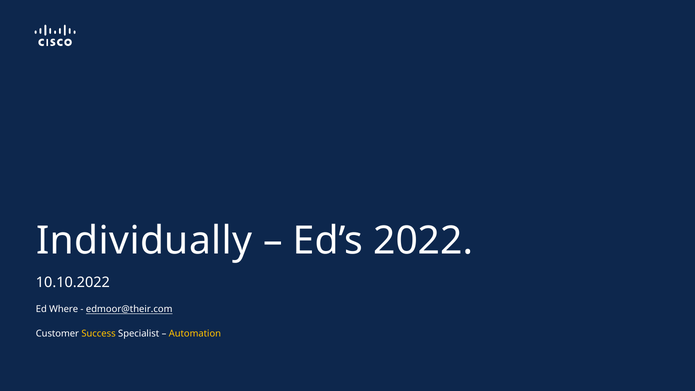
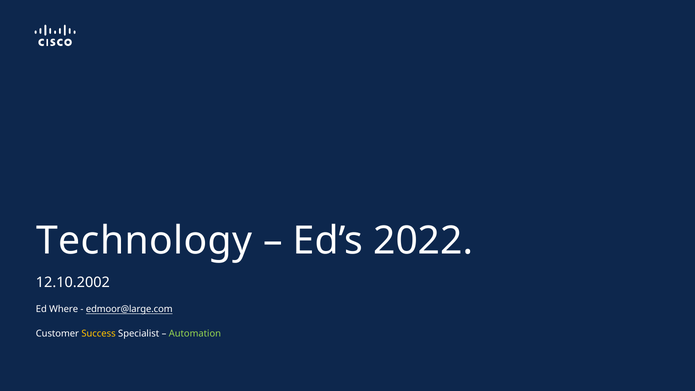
Individually: Individually -> Technology
10.10.2022: 10.10.2022 -> 12.10.2002
edmoor@their.com: edmoor@their.com -> edmoor@large.com
Automation colour: yellow -> light green
